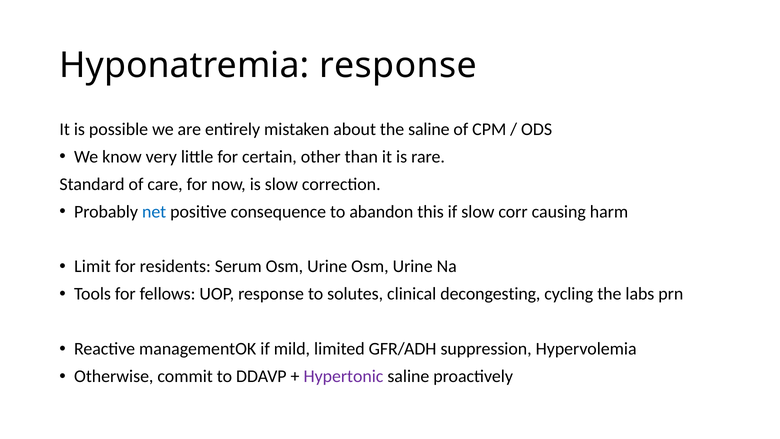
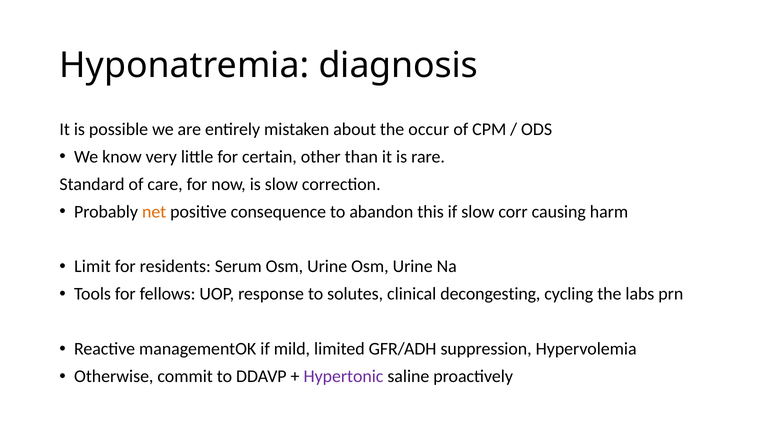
Hyponatremia response: response -> diagnosis
the saline: saline -> occur
net colour: blue -> orange
